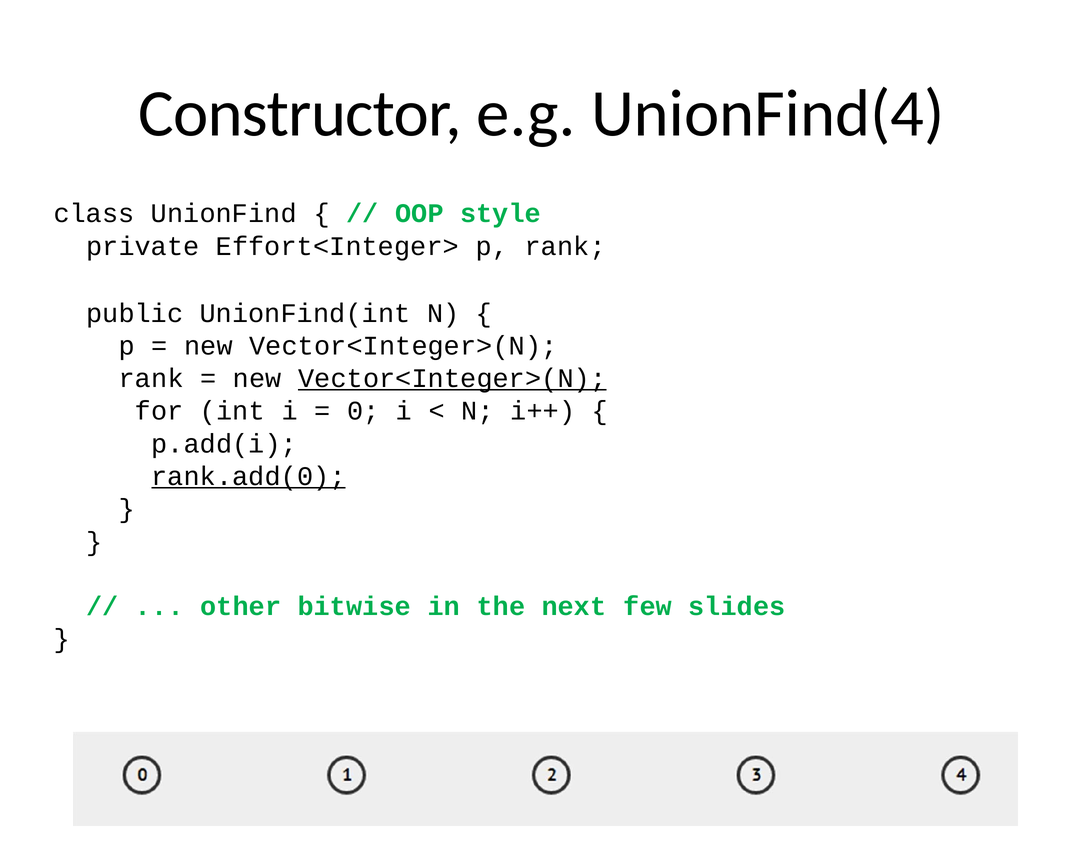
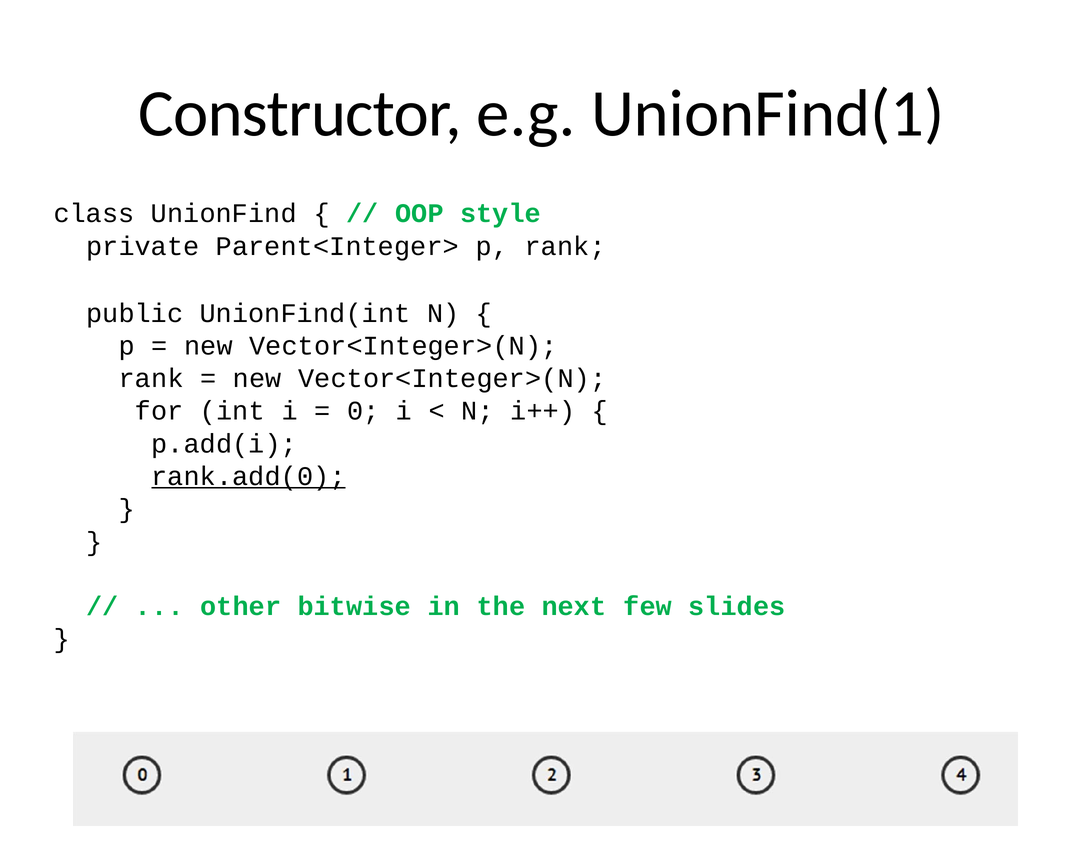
UnionFind(4: UnionFind(4 -> UnionFind(1
Effort<Integer>: Effort<Integer> -> Parent<Integer>
Vector<Integer>(N at (452, 378) underline: present -> none
